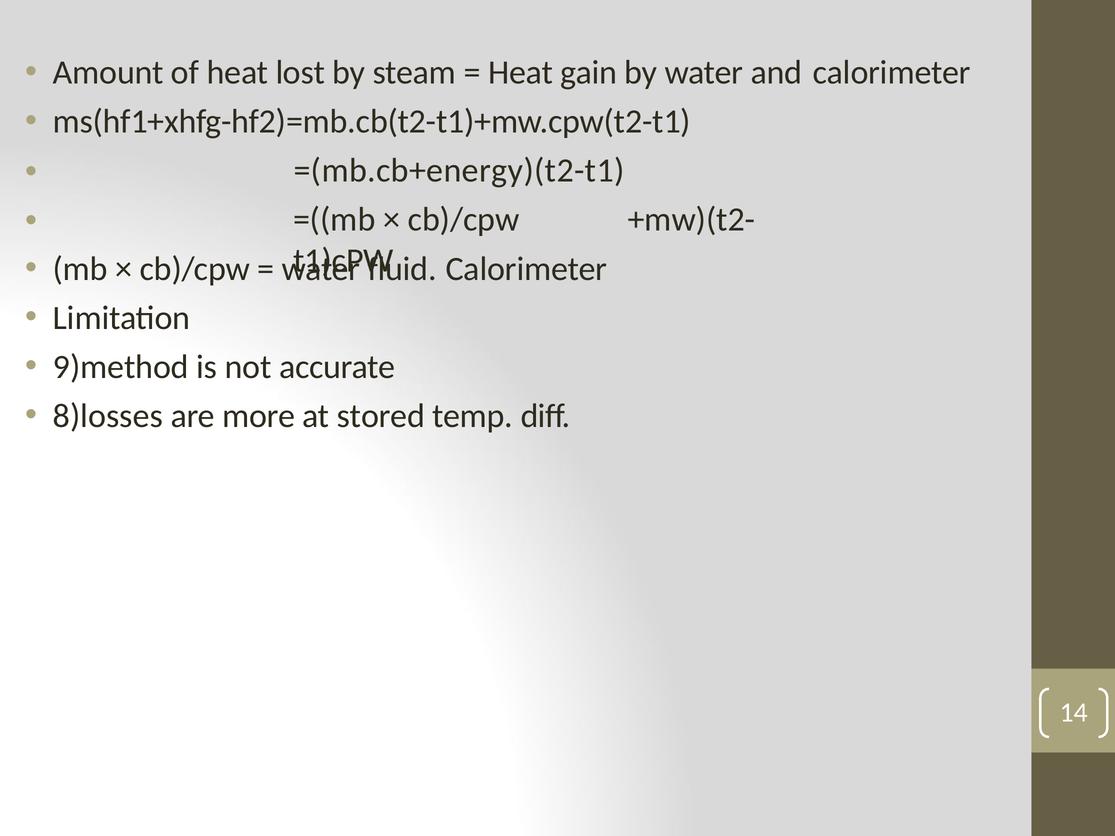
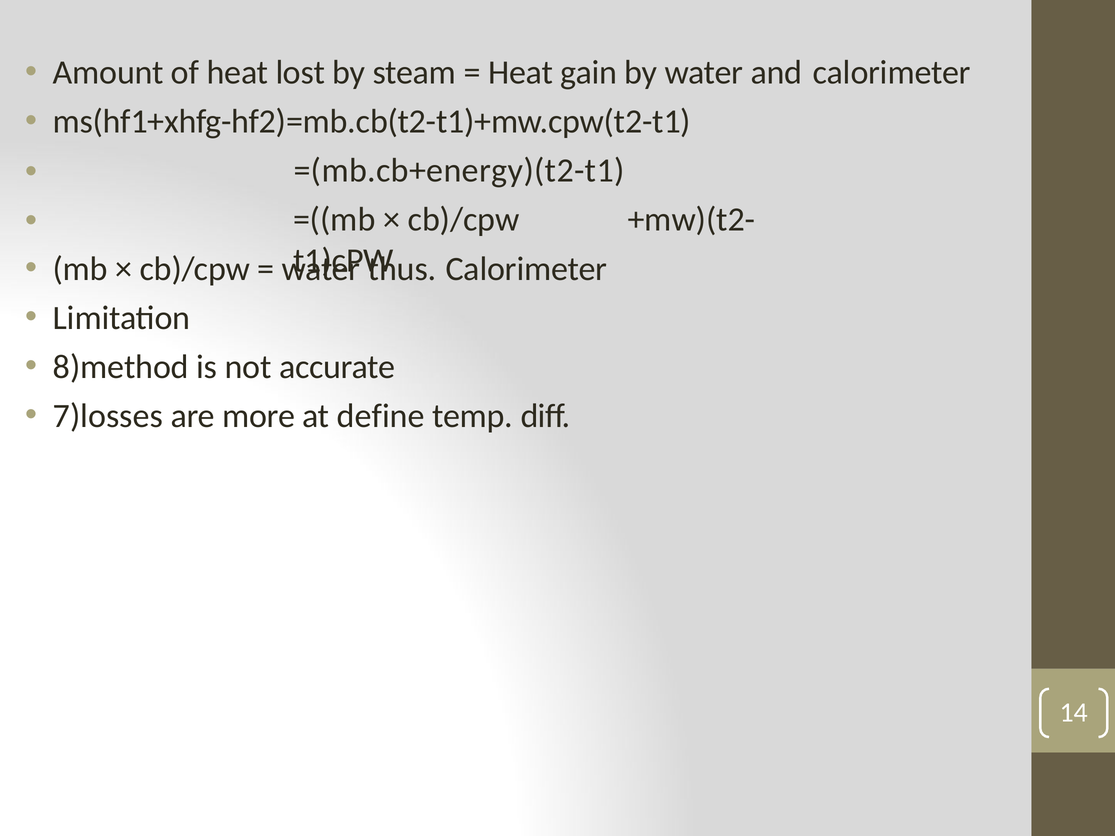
fluid: fluid -> thus
9)method: 9)method -> 8)method
8)losses: 8)losses -> 7)losses
stored: stored -> define
